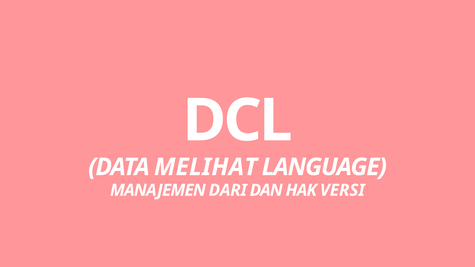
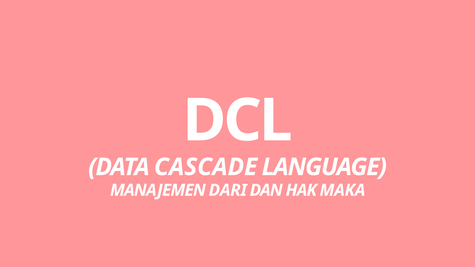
MELIHAT: MELIHAT -> CASCADE
VERSI: VERSI -> MAKA
